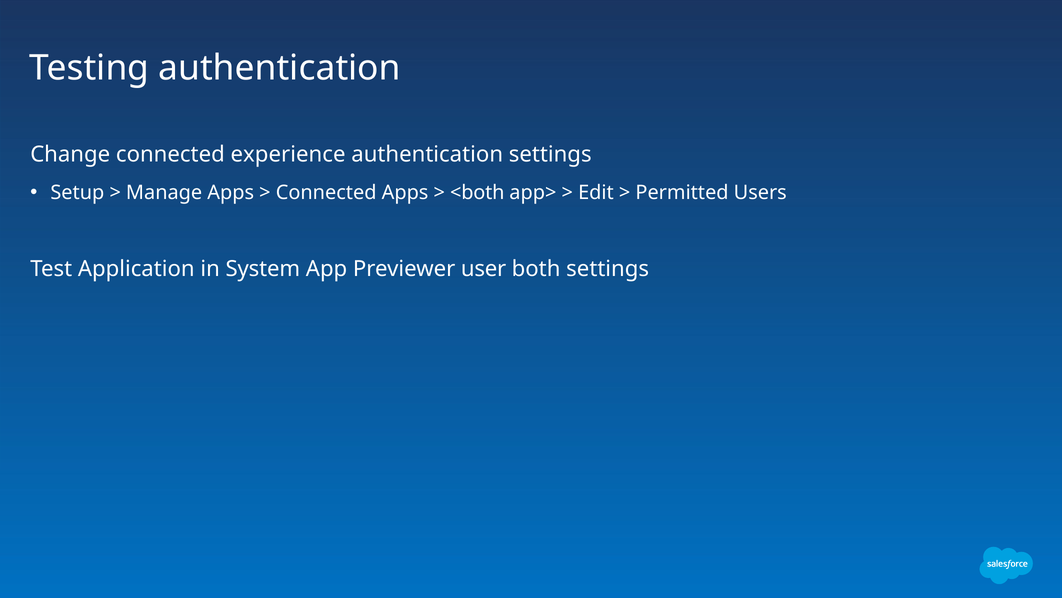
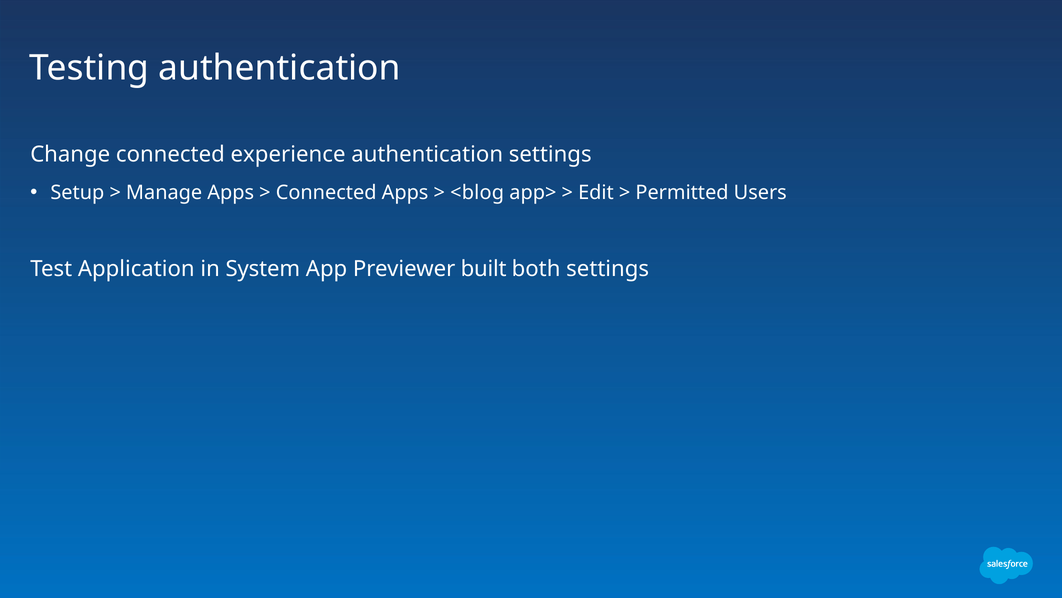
<both: <both -> <blog
user: user -> built
